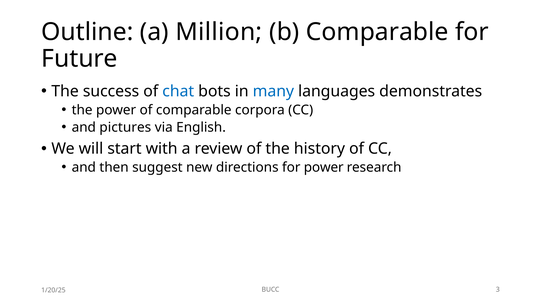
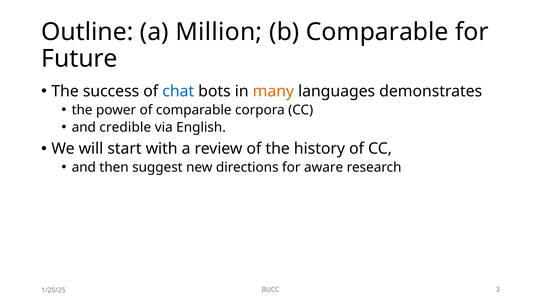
many colour: blue -> orange
pictures: pictures -> credible
for power: power -> aware
